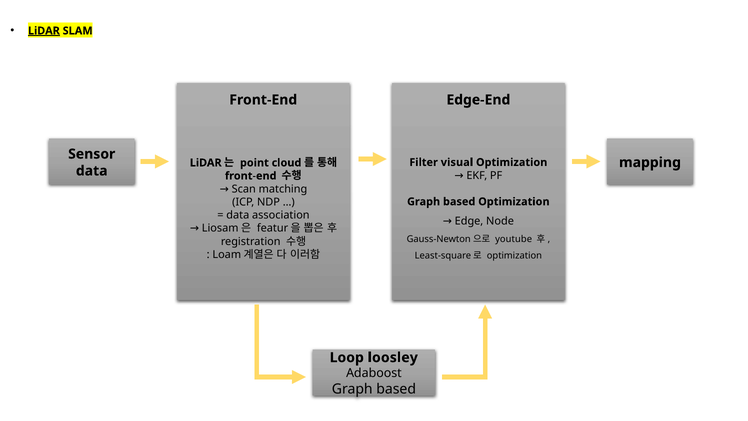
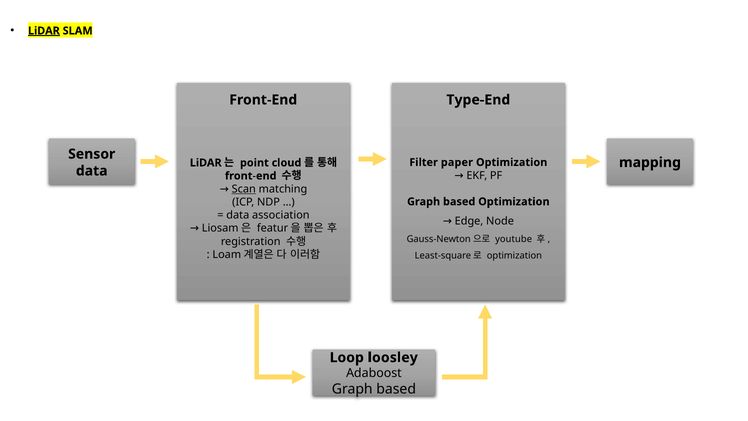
Edge-End: Edge-End -> Type-End
visual: visual -> paper
Scan underline: none -> present
